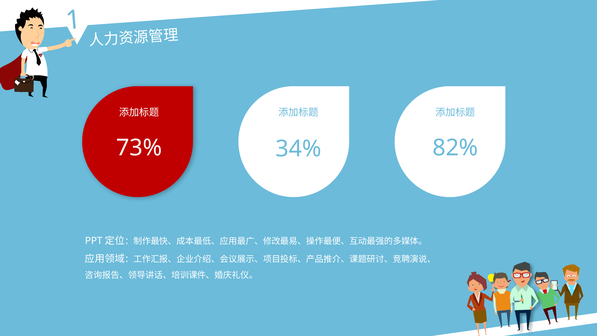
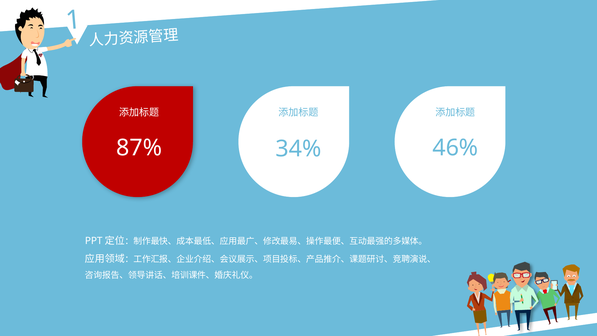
73%: 73% -> 87%
82%: 82% -> 46%
